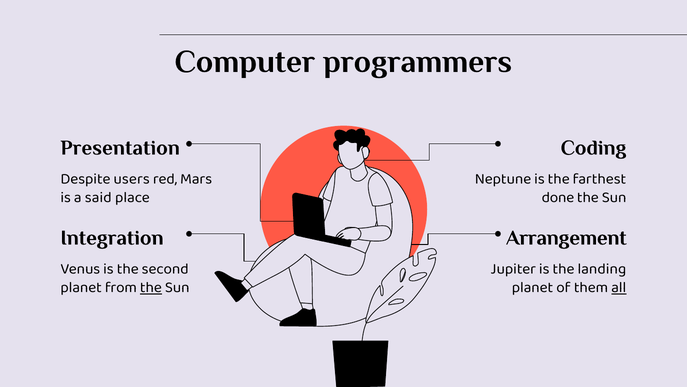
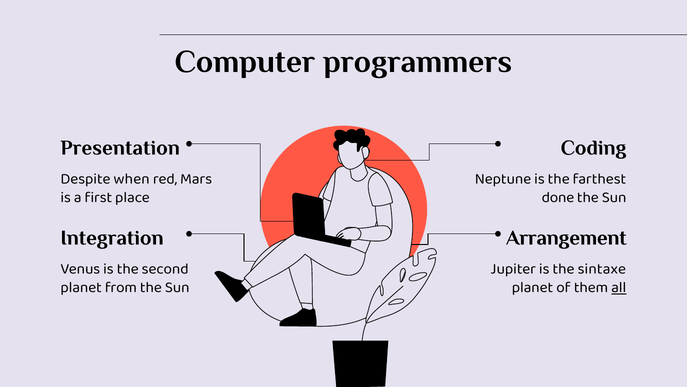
users: users -> when
said: said -> first
landing: landing -> sintaxe
the at (151, 287) underline: present -> none
